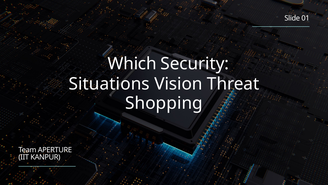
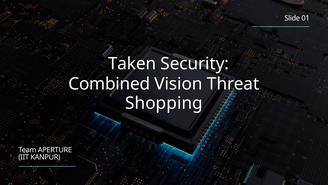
Which: Which -> Taken
Situations: Situations -> Combined
